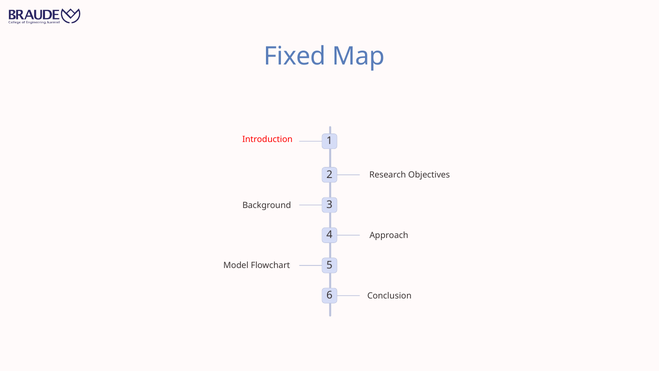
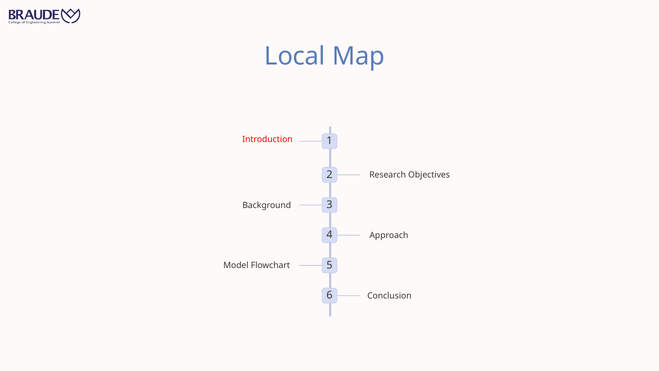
Fixed: Fixed -> Local
